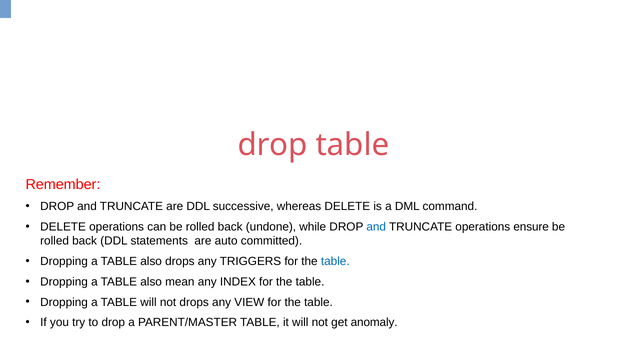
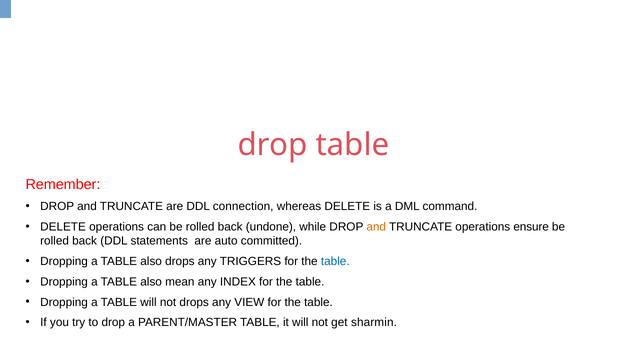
successive: successive -> connection
and at (376, 227) colour: blue -> orange
anomaly: anomaly -> sharmin
